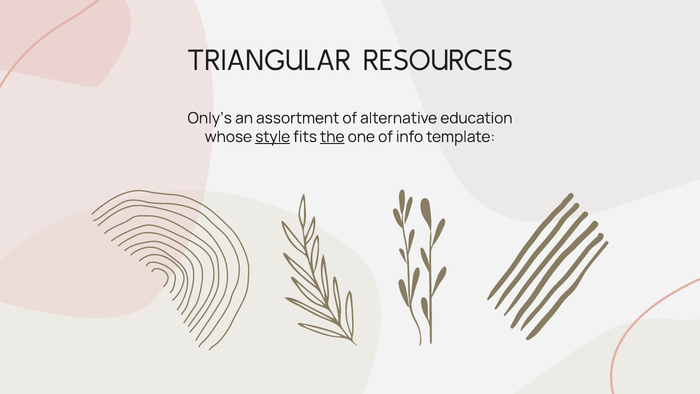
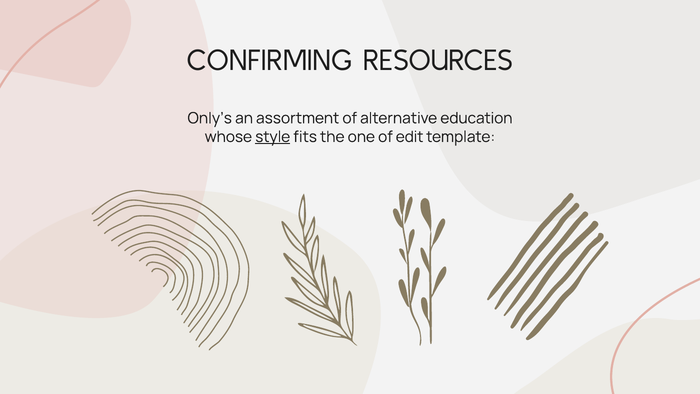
TRIANGULAR: TRIANGULAR -> CONFIRMING
the underline: present -> none
info: info -> edit
